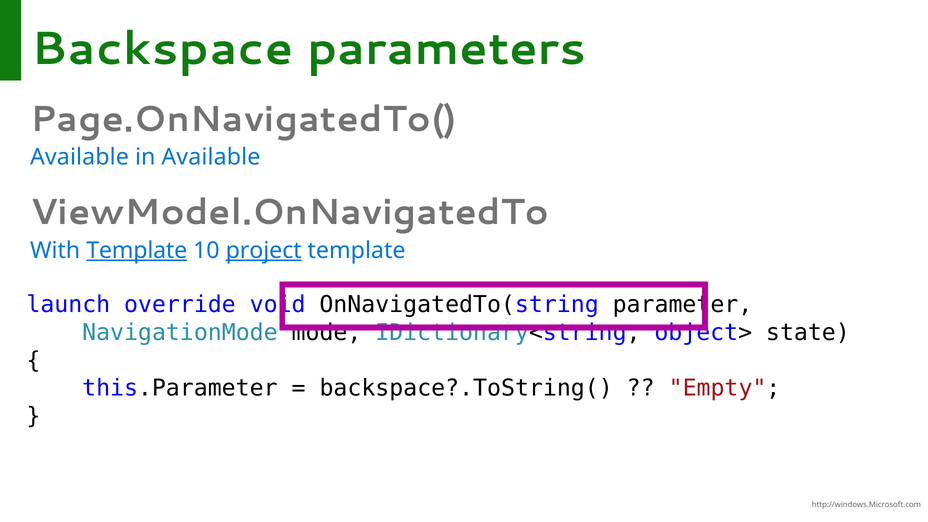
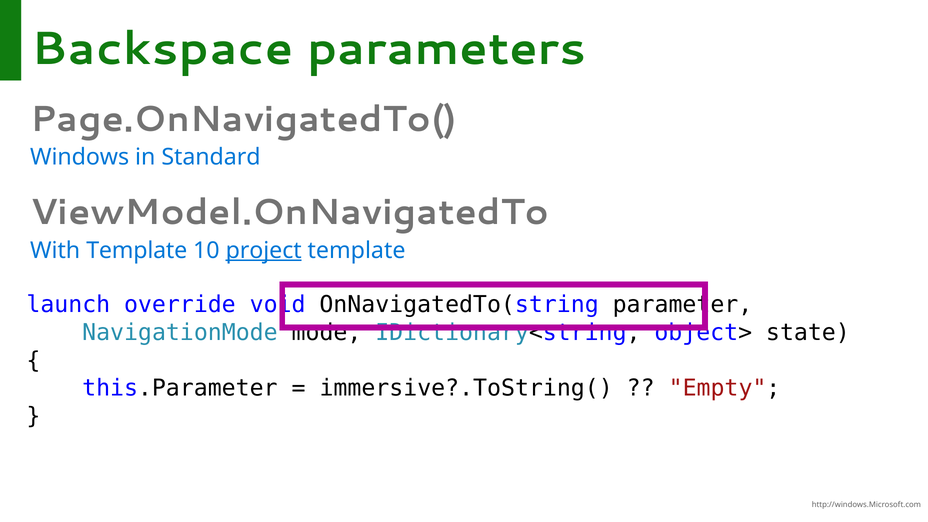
Available at (79, 157): Available -> Windows
in Available: Available -> Standard
Template at (137, 250) underline: present -> none
backspace?.ToString(: backspace?.ToString( -> immersive?.ToString(
